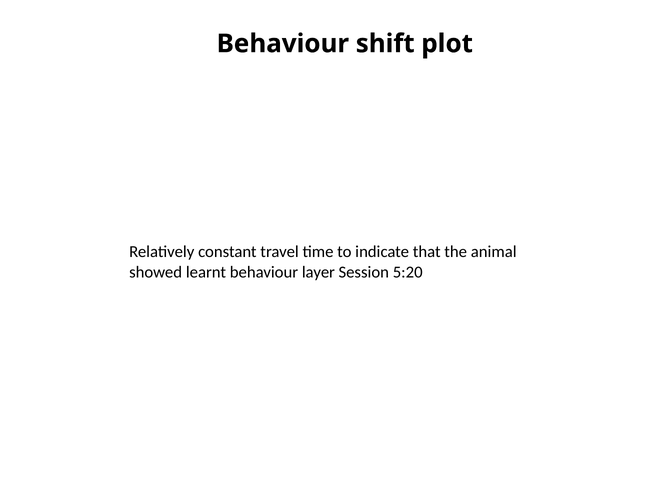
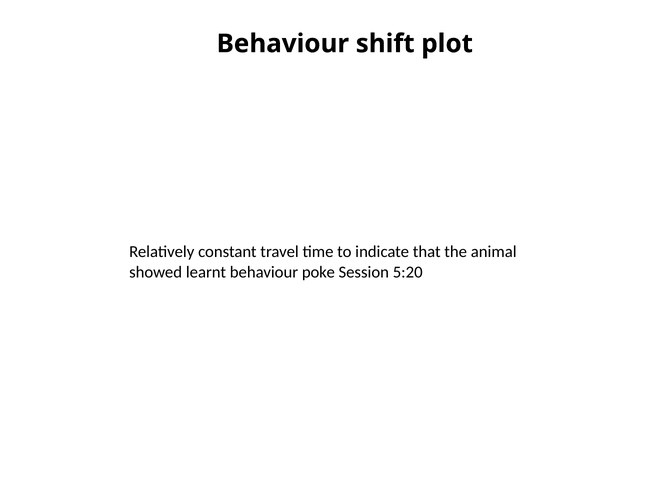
layer: layer -> poke
